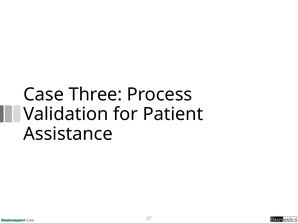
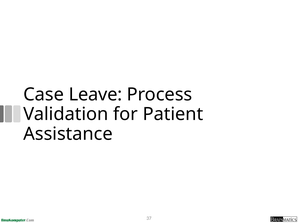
Three: Three -> Leave
